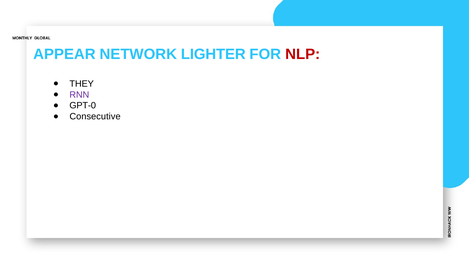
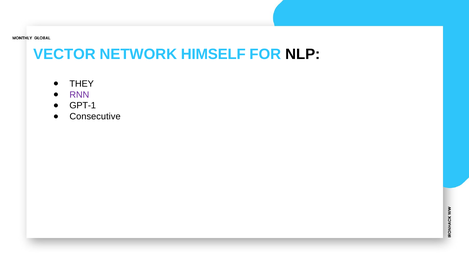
APPEAR: APPEAR -> VECTOR
LIGHTER: LIGHTER -> HIMSELF
NLP colour: red -> black
GPT-0: GPT-0 -> GPT-1
